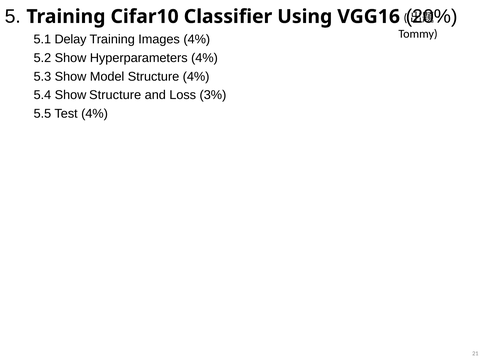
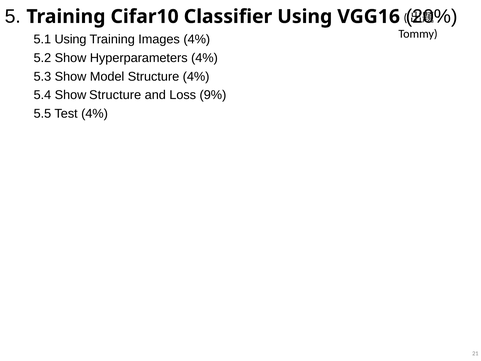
5.1 Delay: Delay -> Using
3%: 3% -> 9%
